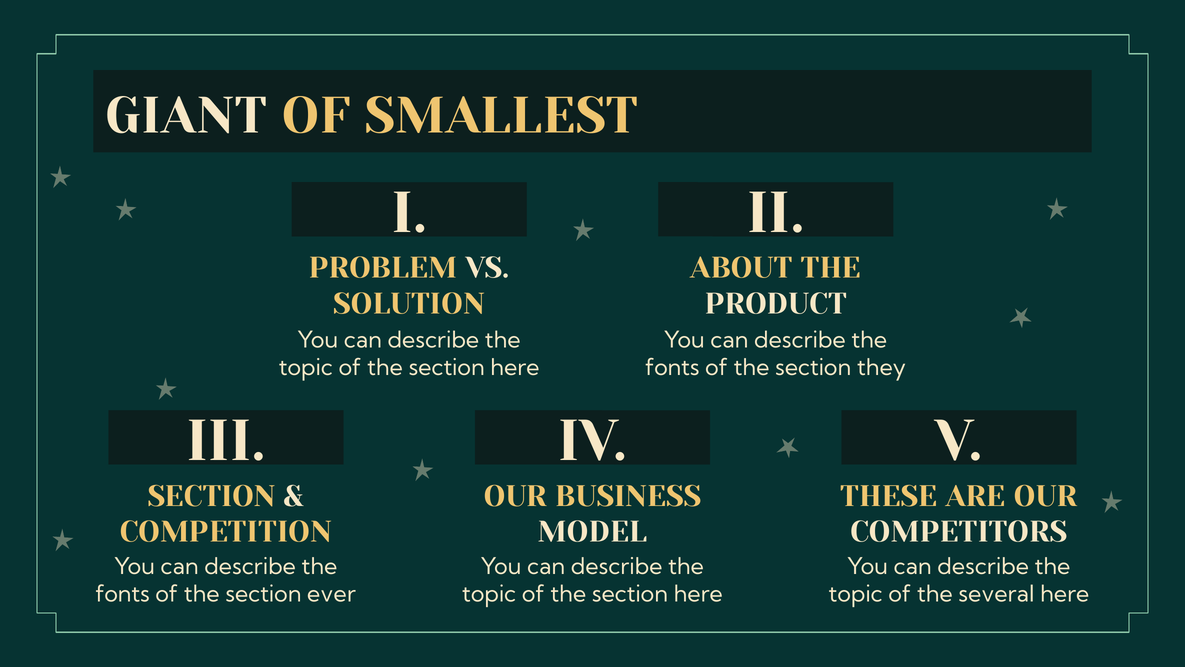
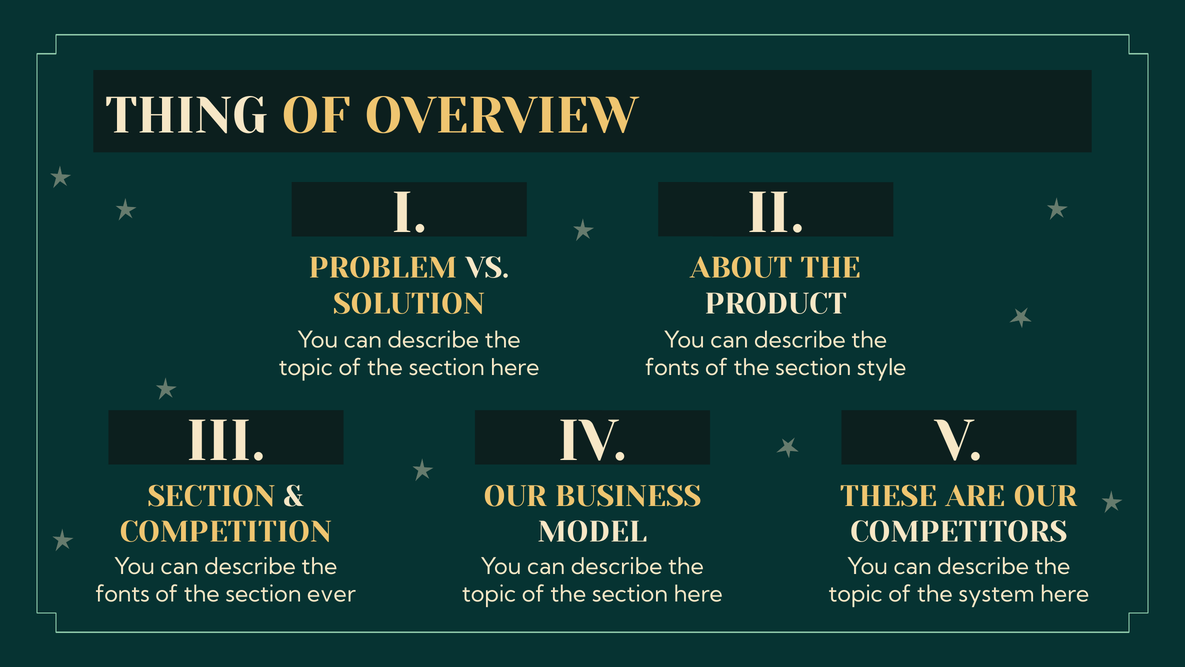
GIANT: GIANT -> THING
SMALLEST: SMALLEST -> OVERVIEW
they: they -> style
several: several -> system
